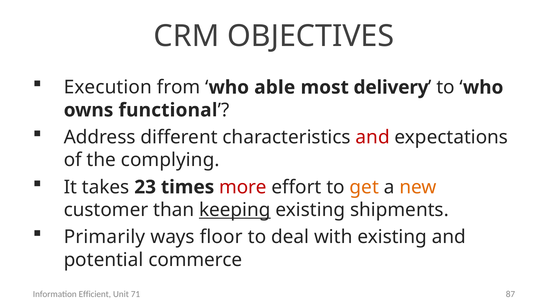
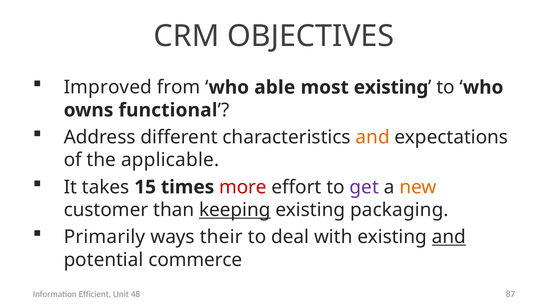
Execution: Execution -> Improved
most delivery: delivery -> existing
and at (373, 137) colour: red -> orange
complying: complying -> applicable
23: 23 -> 15
get colour: orange -> purple
shipments: shipments -> packaging
floor: floor -> their
and at (449, 237) underline: none -> present
71: 71 -> 48
